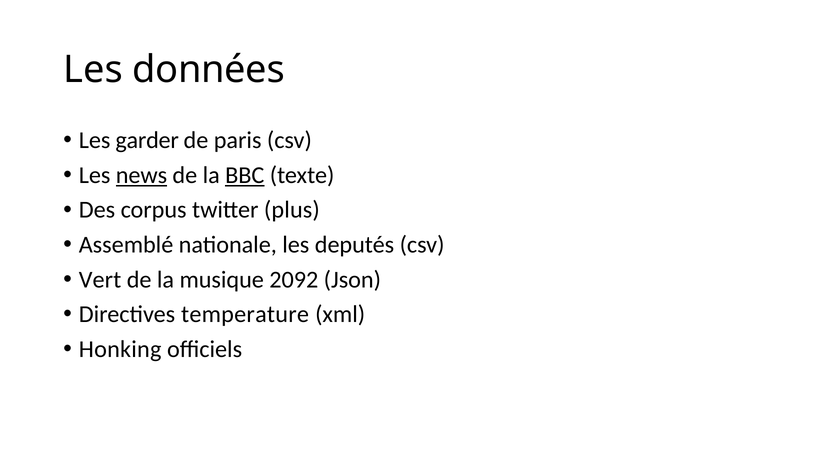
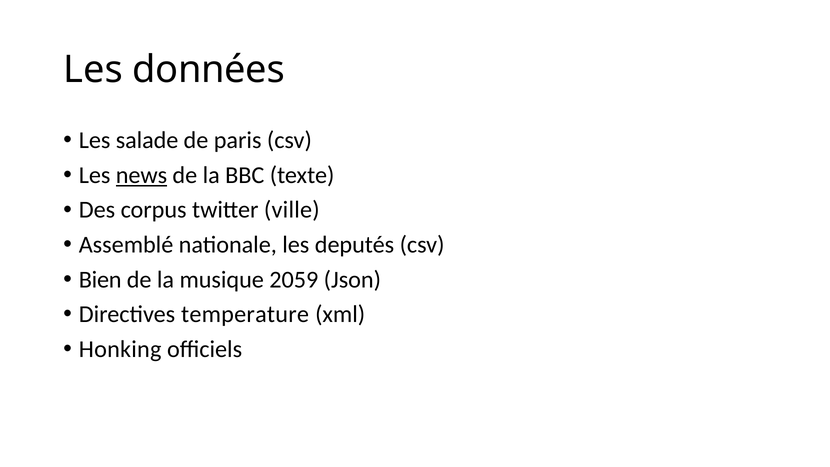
garder: garder -> salade
BBC underline: present -> none
plus: plus -> ville
Vert: Vert -> Bien
2092: 2092 -> 2059
